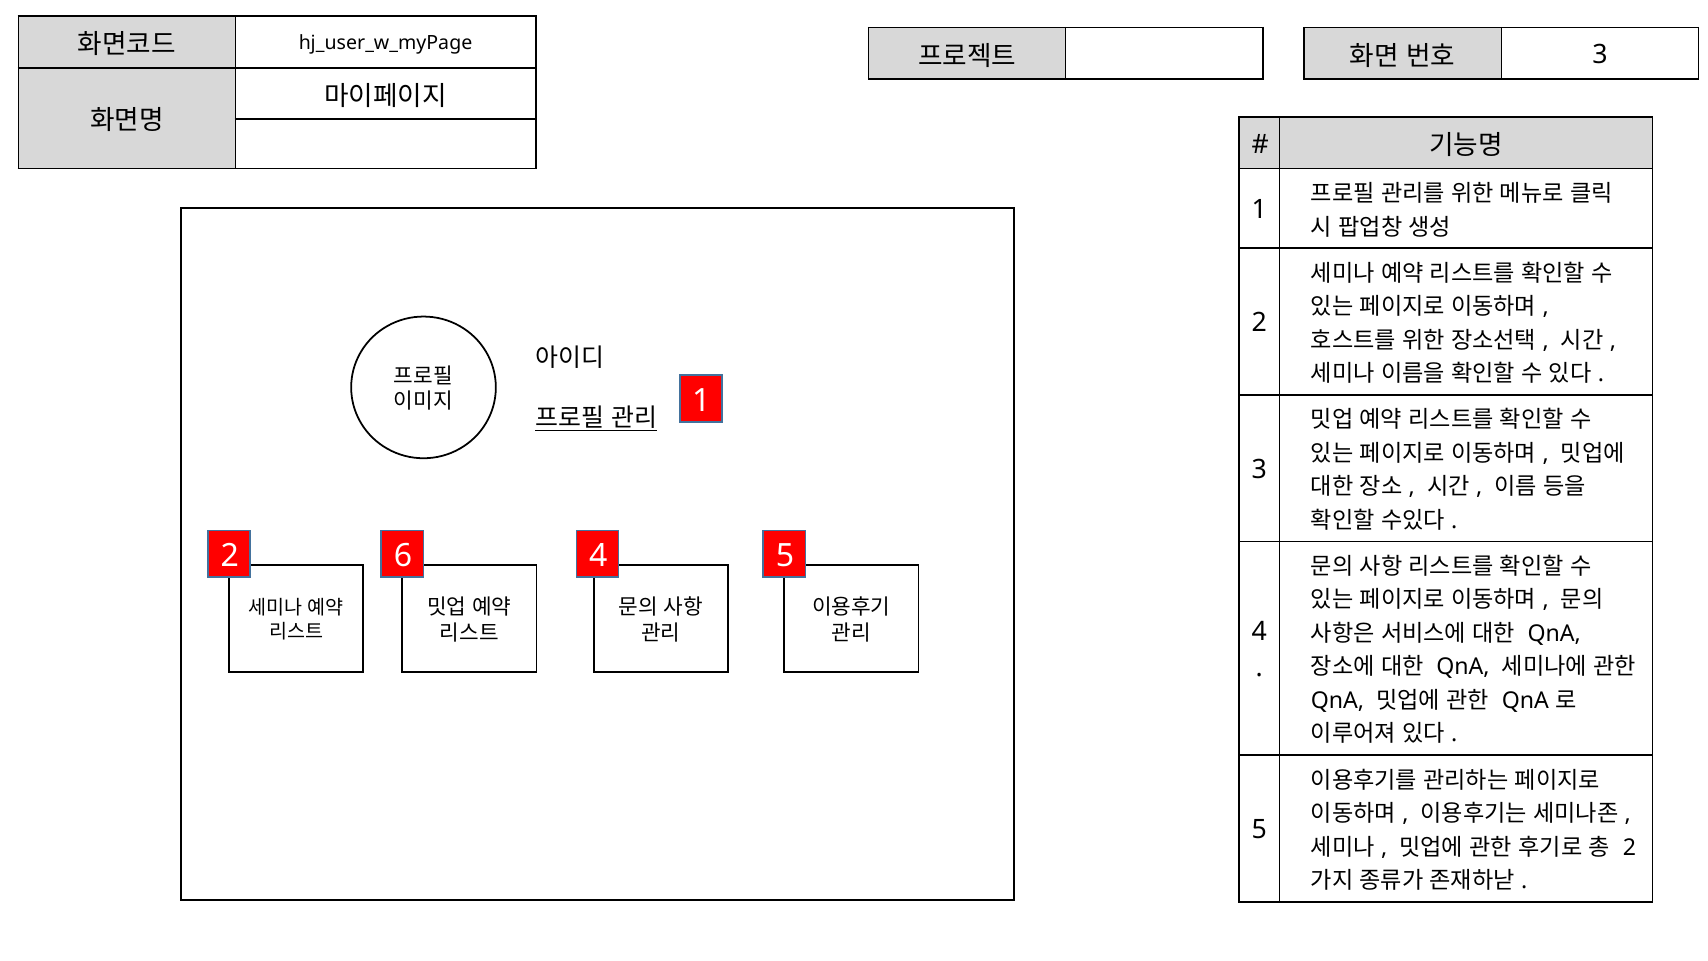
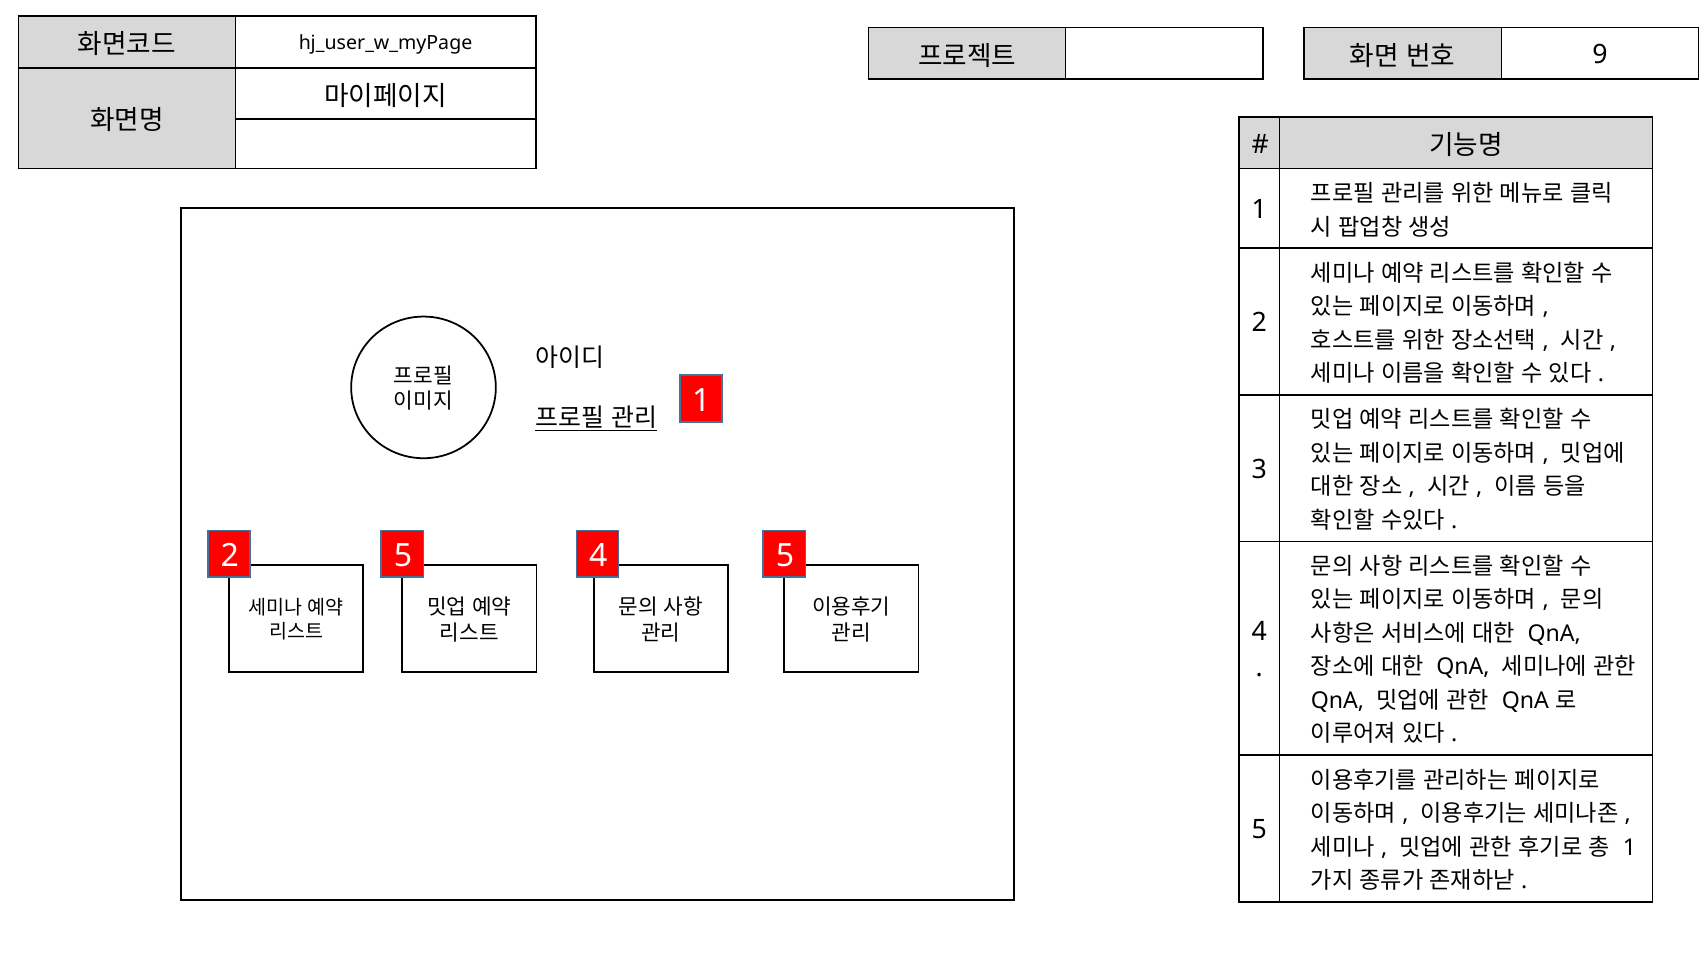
3 at (1600, 55): 3 -> 9
2 6: 6 -> 5
2 at (1630, 847): 2 -> 1
